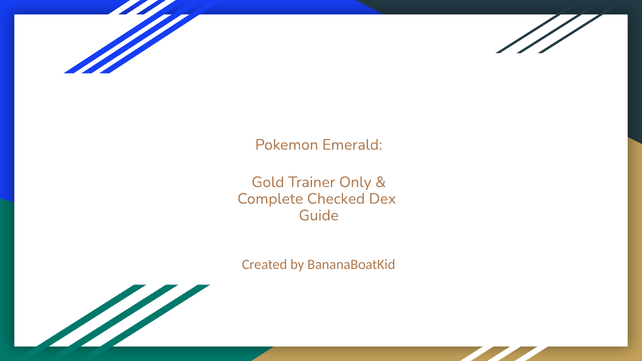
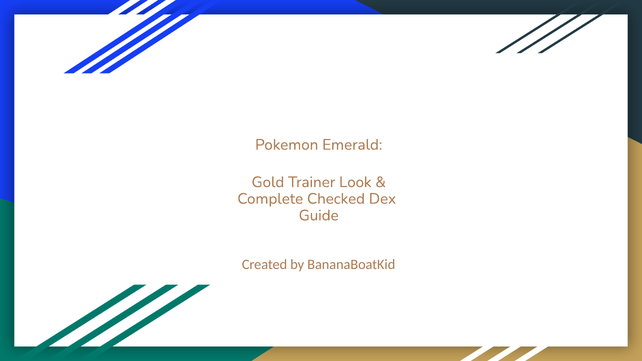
Only: Only -> Look
